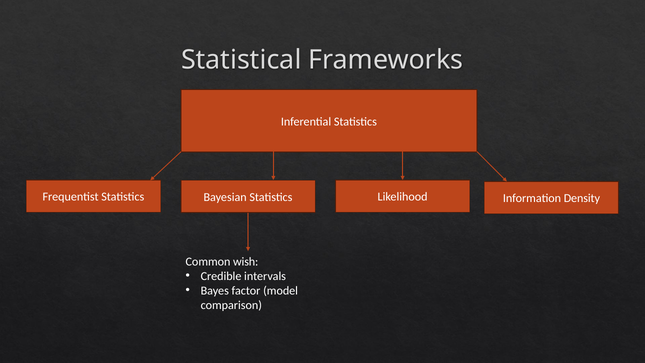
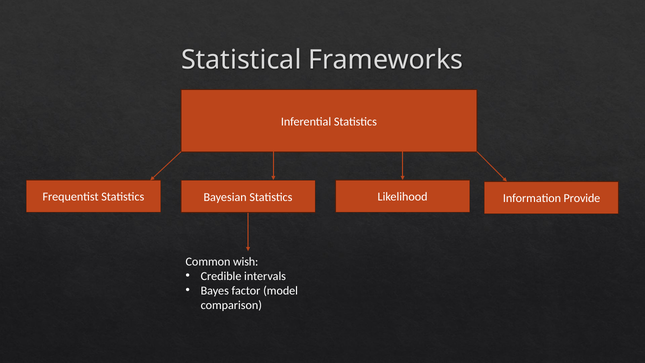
Density: Density -> Provide
